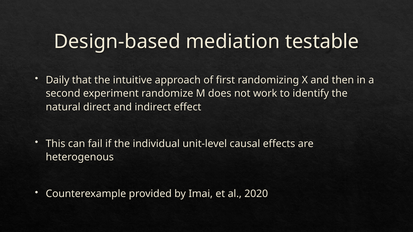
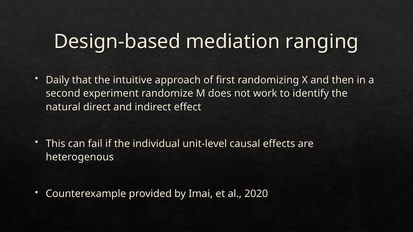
testable: testable -> ranging
